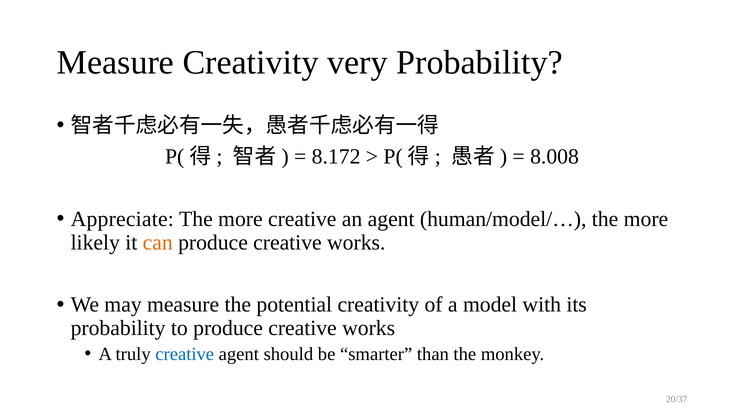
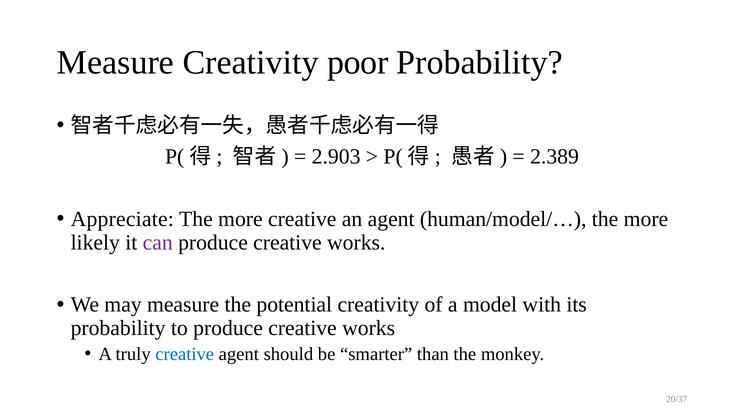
very: very -> poor
8.172: 8.172 -> 2.903
8.008: 8.008 -> 2.389
can colour: orange -> purple
